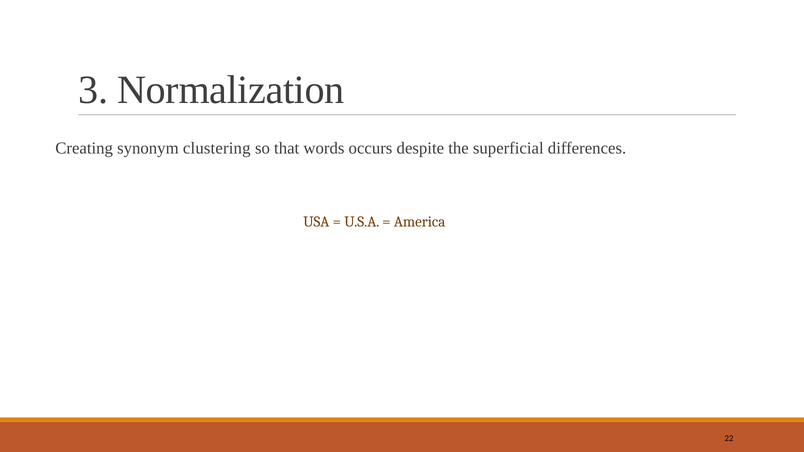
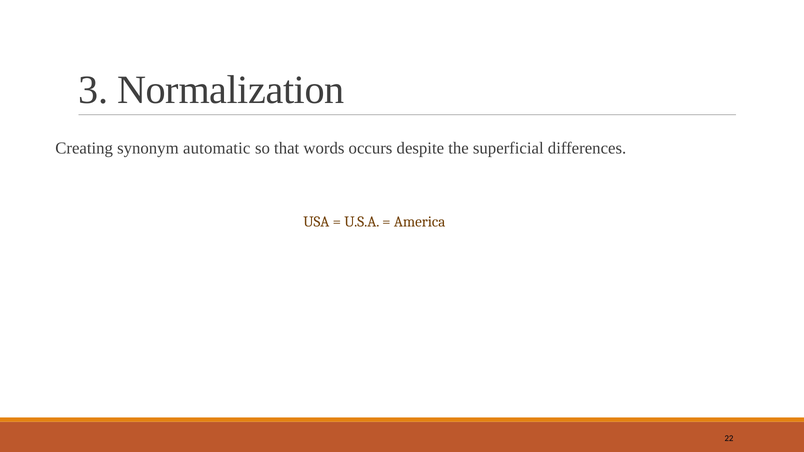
clustering: clustering -> automatic
